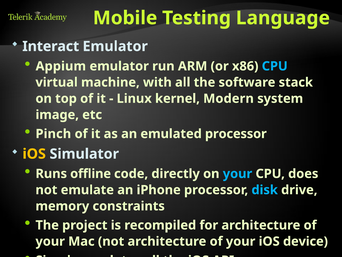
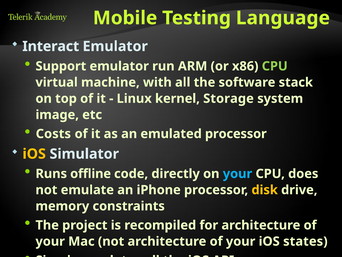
Appium: Appium -> Support
CPU at (275, 66) colour: light blue -> light green
Modern: Modern -> Storage
Pinch: Pinch -> Costs
disk colour: light blue -> yellow
device: device -> states
